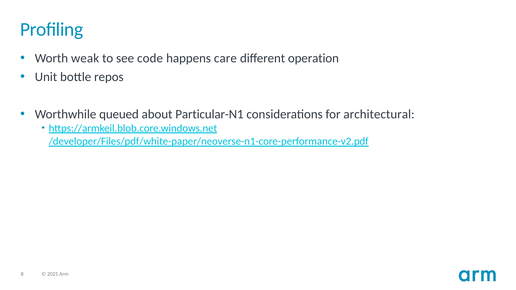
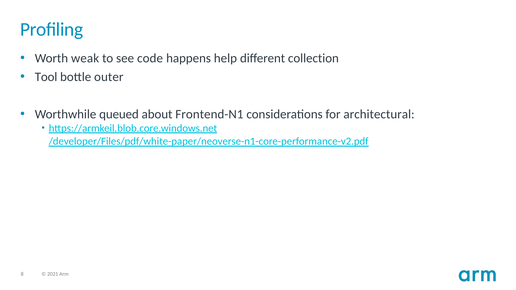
care: care -> help
operation: operation -> collection
Unit: Unit -> Tool
repos: repos -> outer
Particular-N1: Particular-N1 -> Frontend-N1
